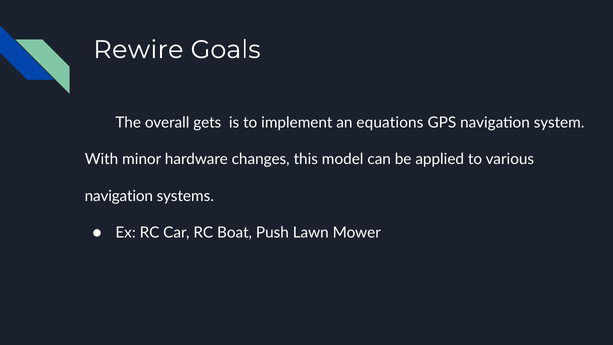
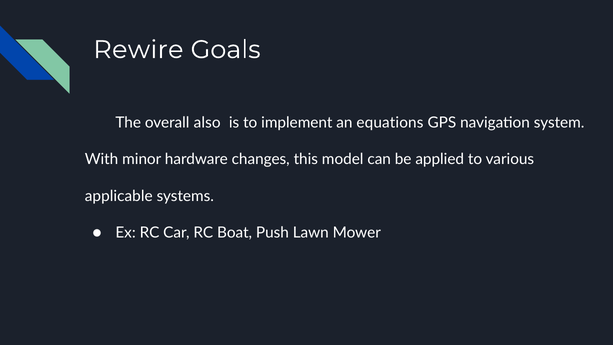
gets: gets -> also
navigation at (119, 196): navigation -> applicable
